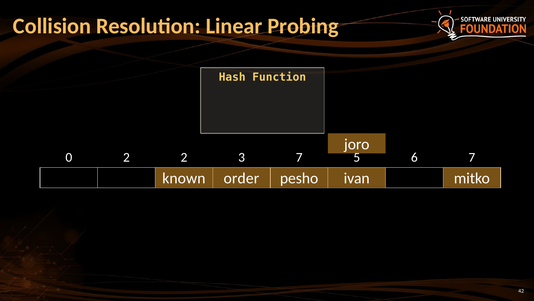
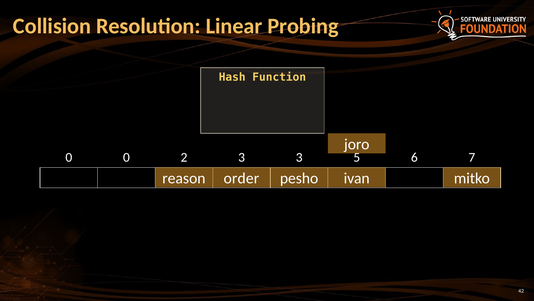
0 2: 2 -> 0
3 7: 7 -> 3
known: known -> reason
